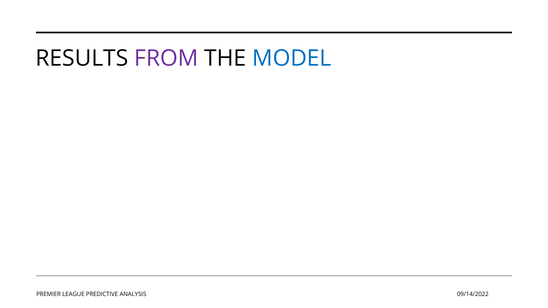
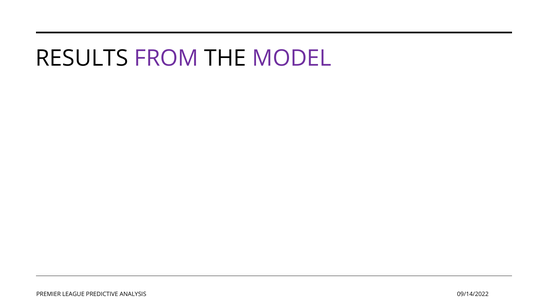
MODEL colour: blue -> purple
